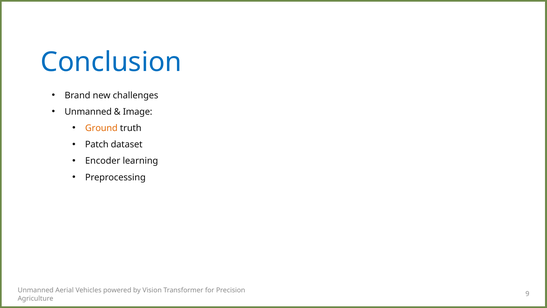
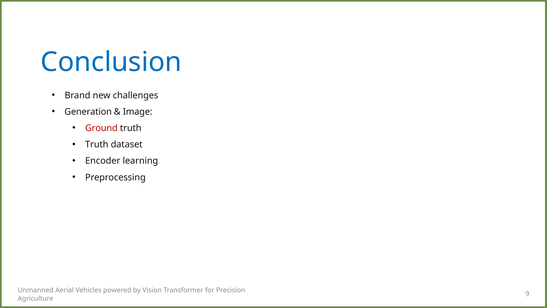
Unmanned at (88, 112): Unmanned -> Generation
Ground colour: orange -> red
Patch at (97, 144): Patch -> Truth
